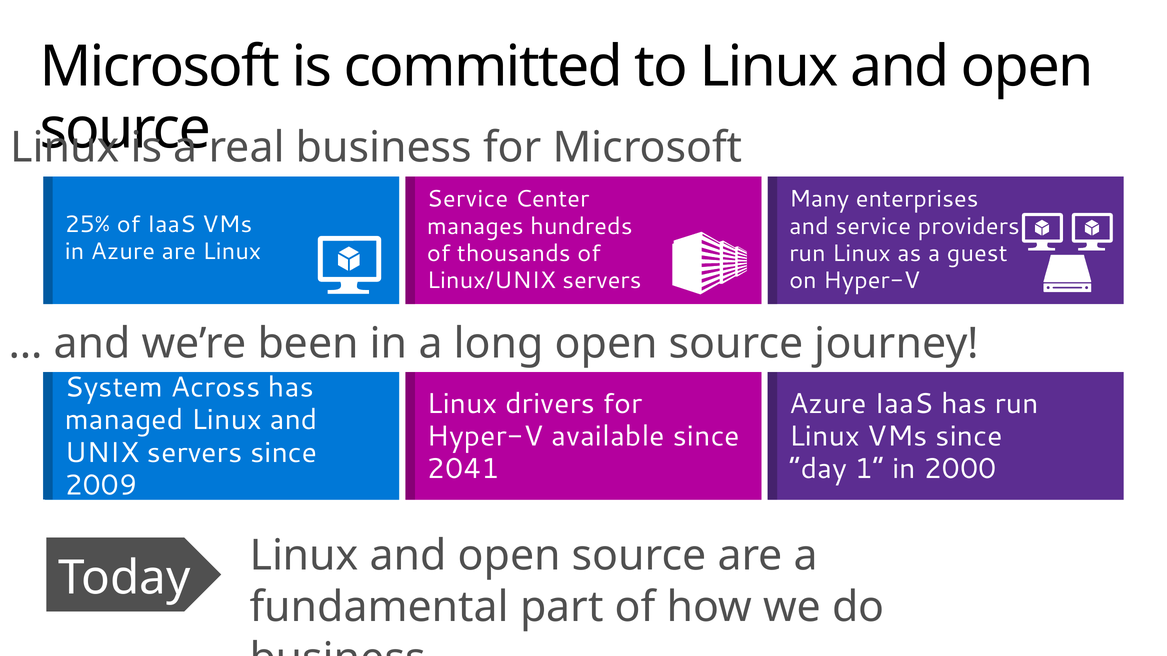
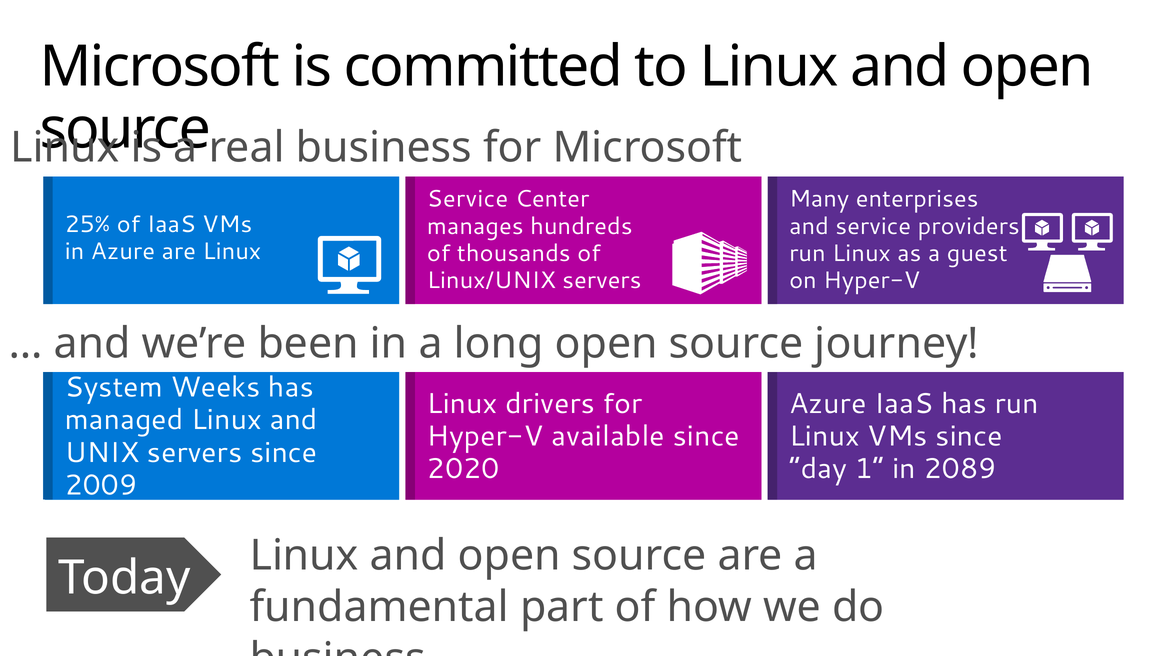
Across: Across -> Weeks
2041: 2041 -> 2020
2000: 2000 -> 2089
